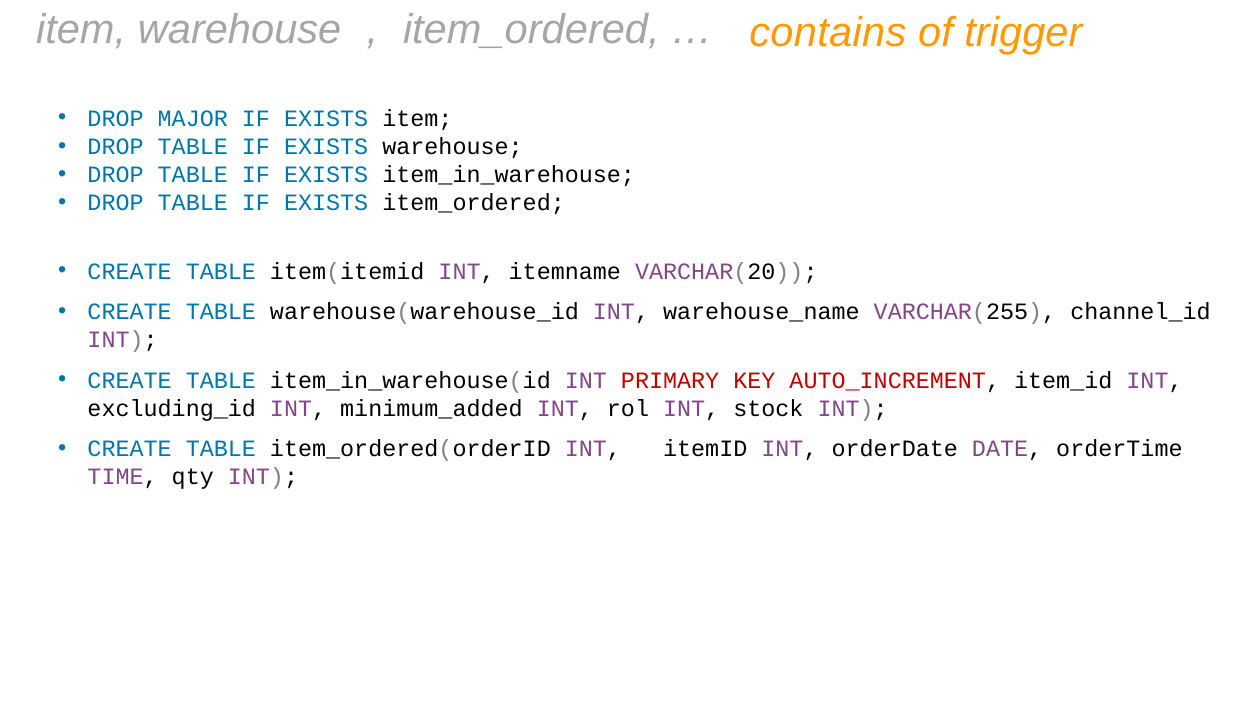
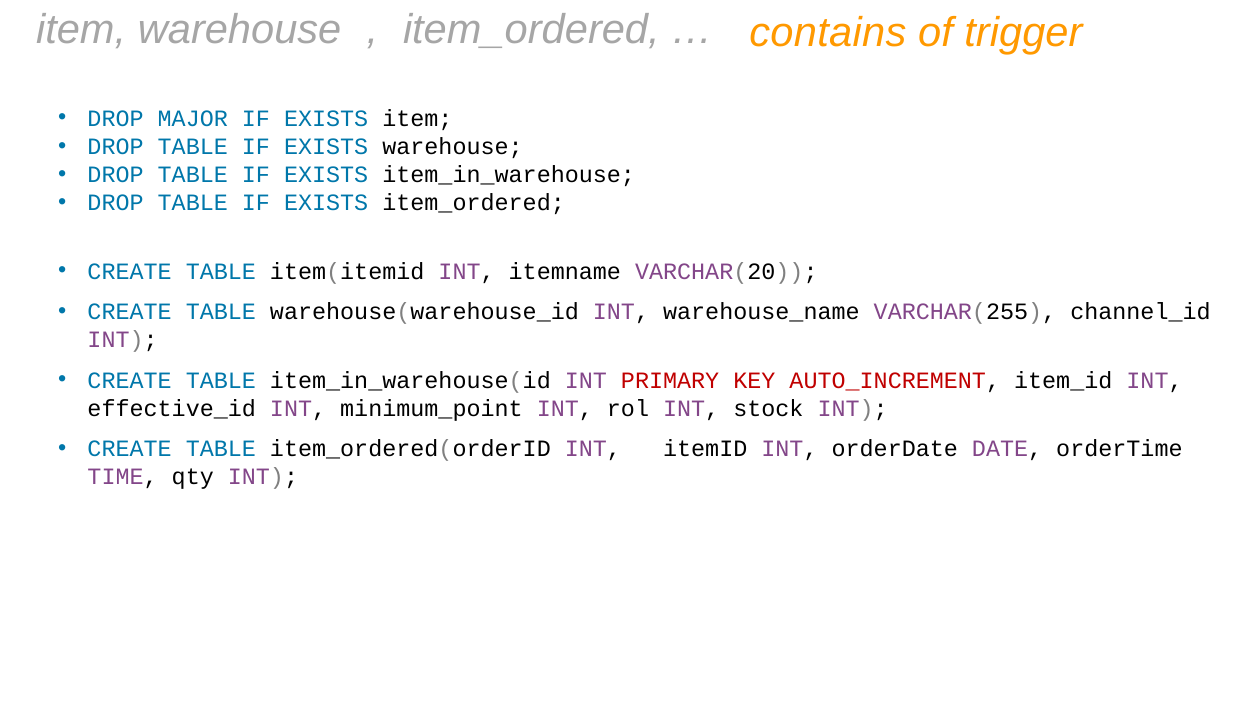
excluding_id: excluding_id -> effective_id
minimum_added: minimum_added -> minimum_point
